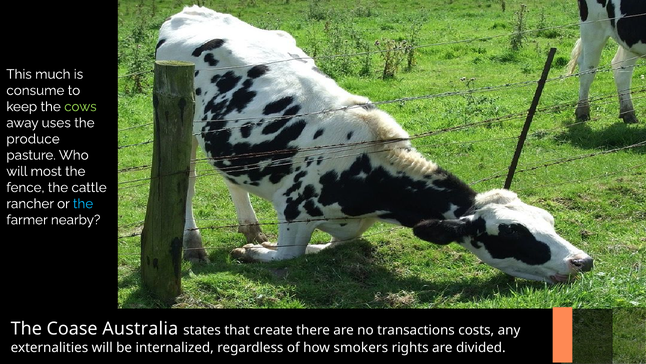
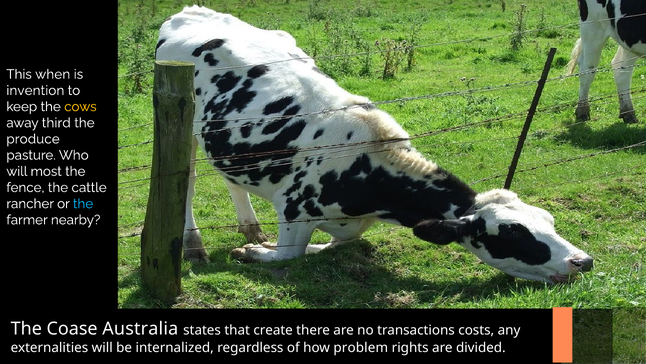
much: much -> when
consume: consume -> invention
cows colour: light green -> yellow
uses: uses -> third
smokers: smokers -> problem
